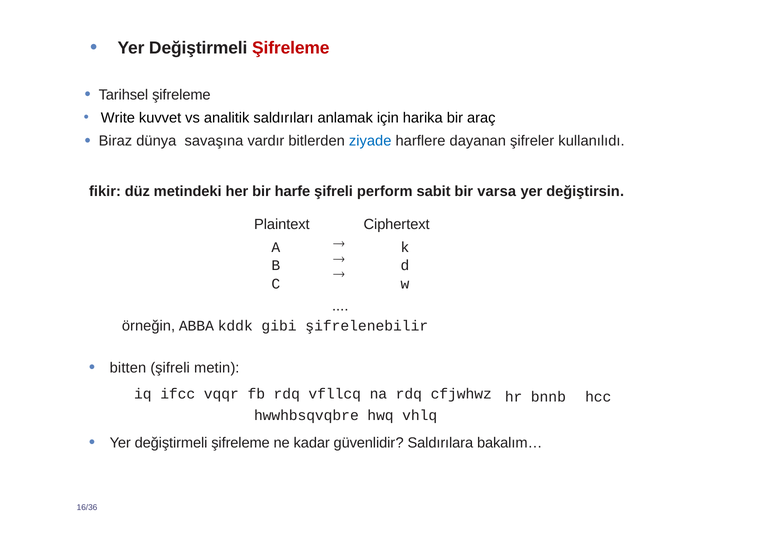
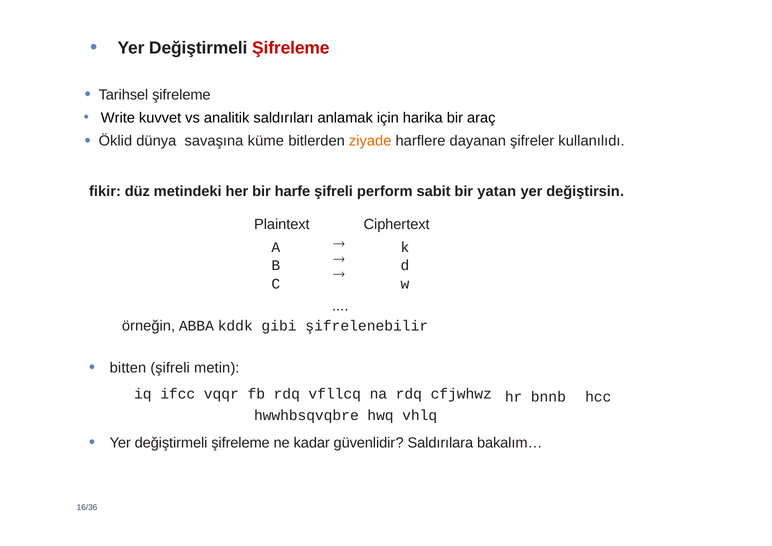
Biraz: Biraz -> Öklid
vardır: vardır -> küme
ziyade colour: blue -> orange
varsa: varsa -> yatan
